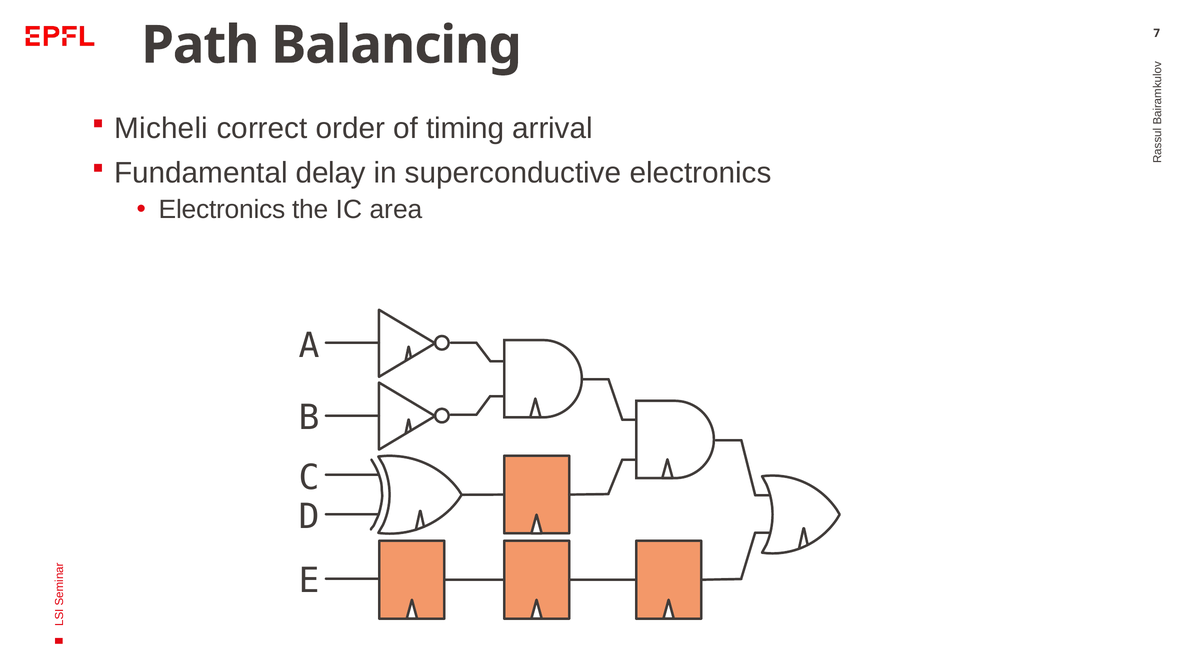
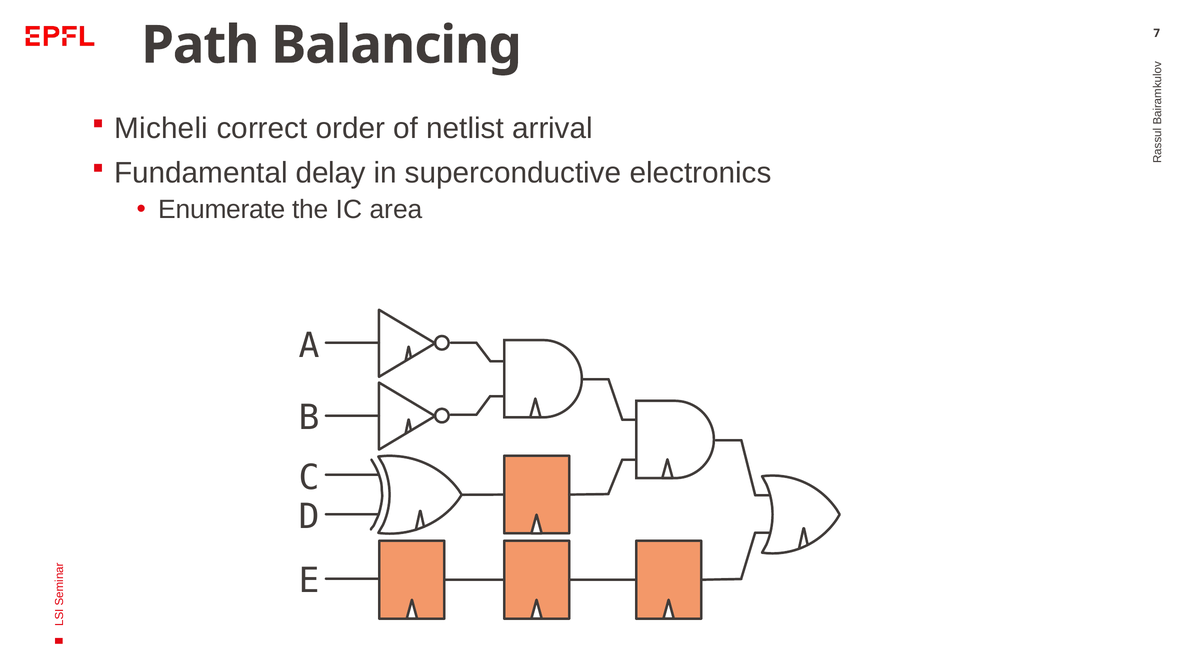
timing: timing -> netlist
Electronics at (222, 210): Electronics -> Enumerate
